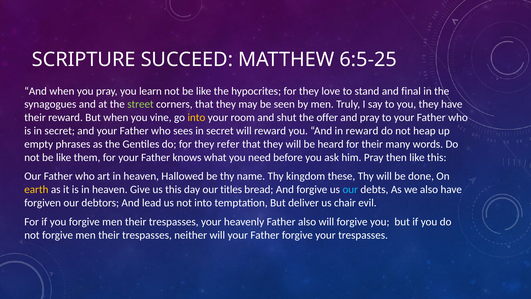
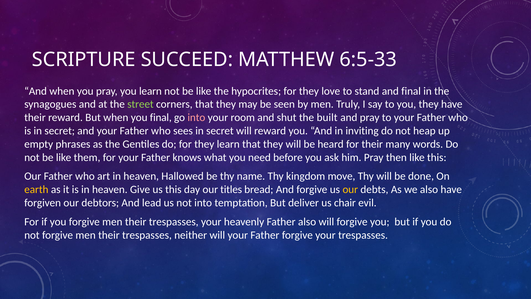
6:5-25: 6:5-25 -> 6:5-33
you vine: vine -> final
into at (196, 117) colour: yellow -> pink
offer: offer -> built
in reward: reward -> inviting
they refer: refer -> learn
these: these -> move
our at (350, 189) colour: light blue -> yellow
